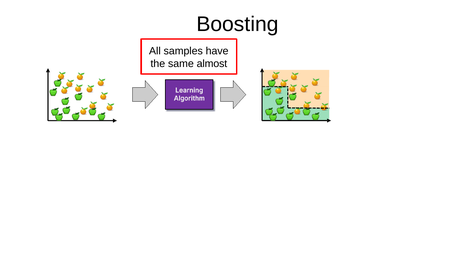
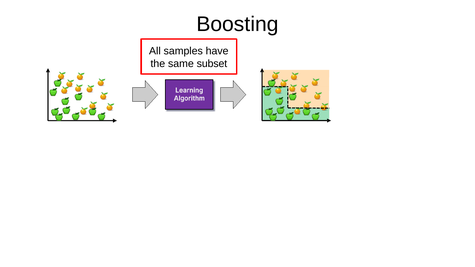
almost: almost -> subset
